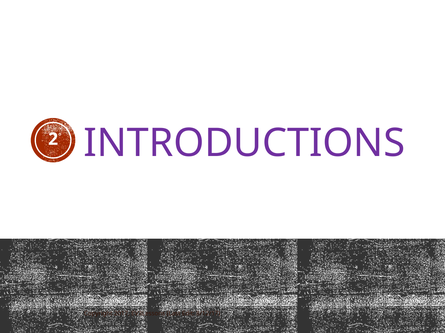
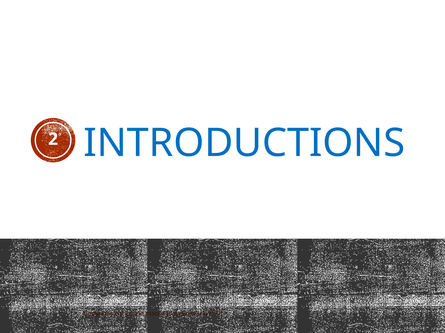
INTRODUCTIONS colour: purple -> blue
